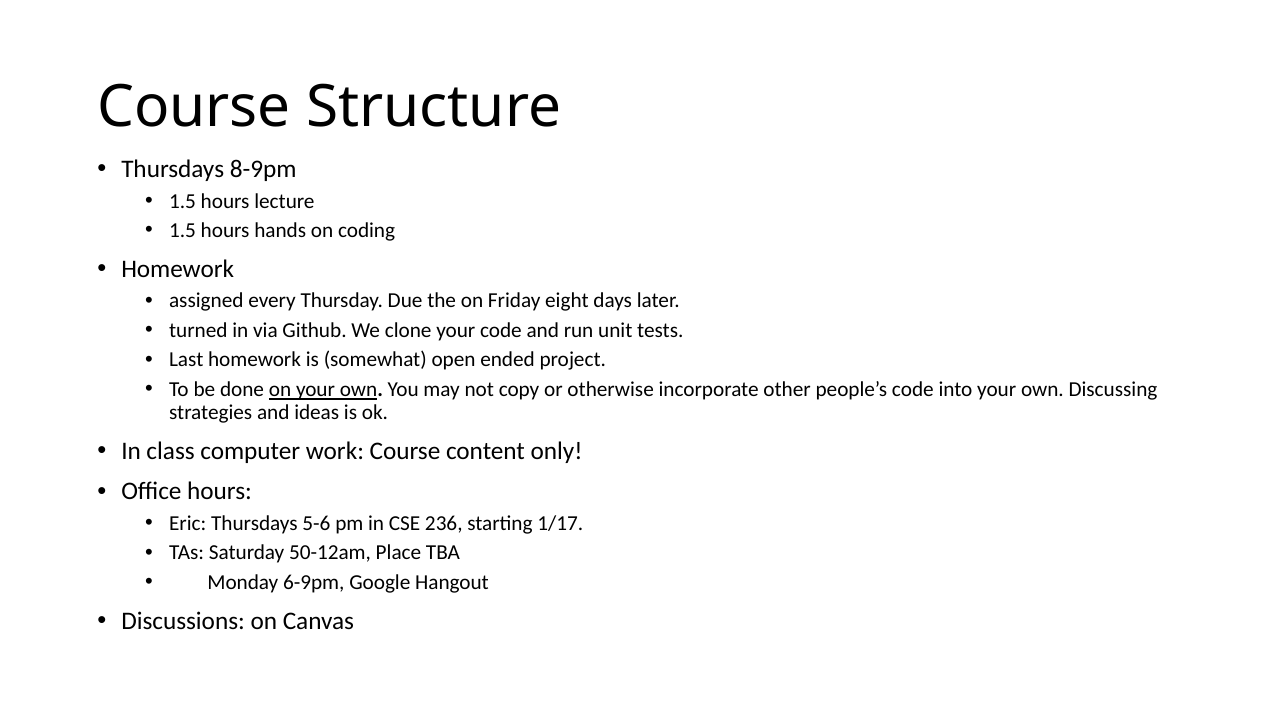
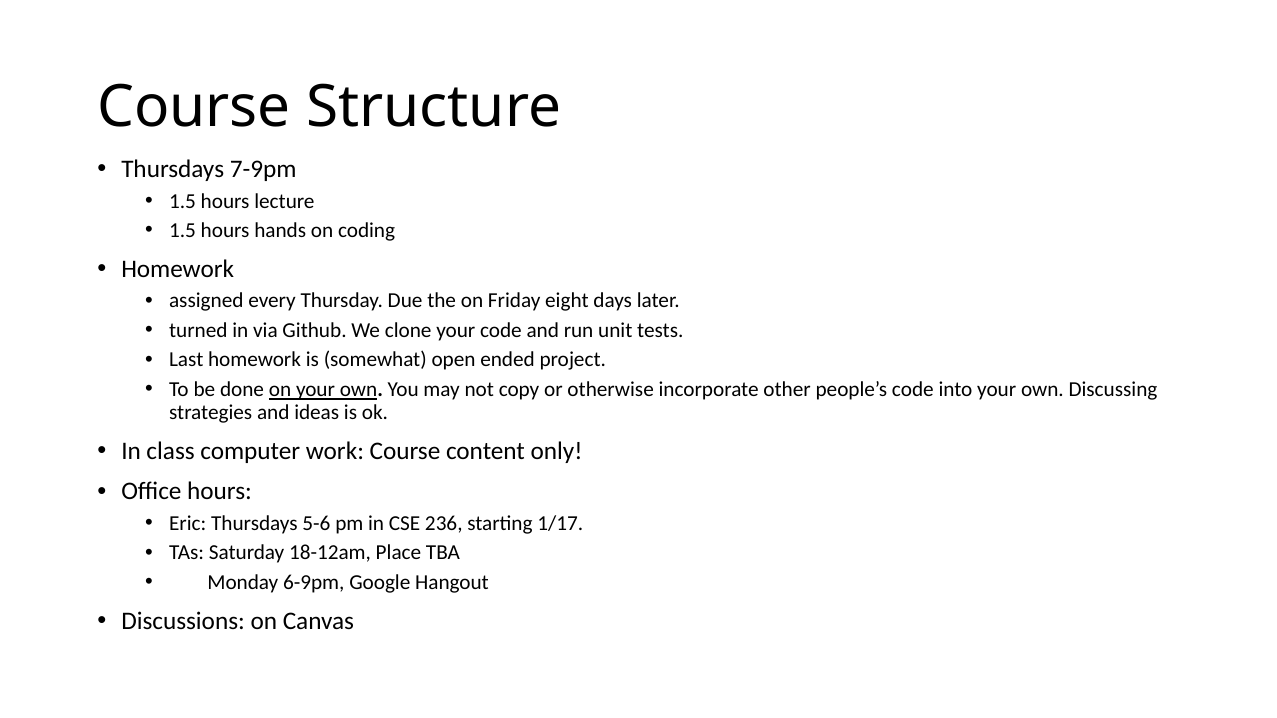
8-9pm: 8-9pm -> 7-9pm
50-12am: 50-12am -> 18-12am
